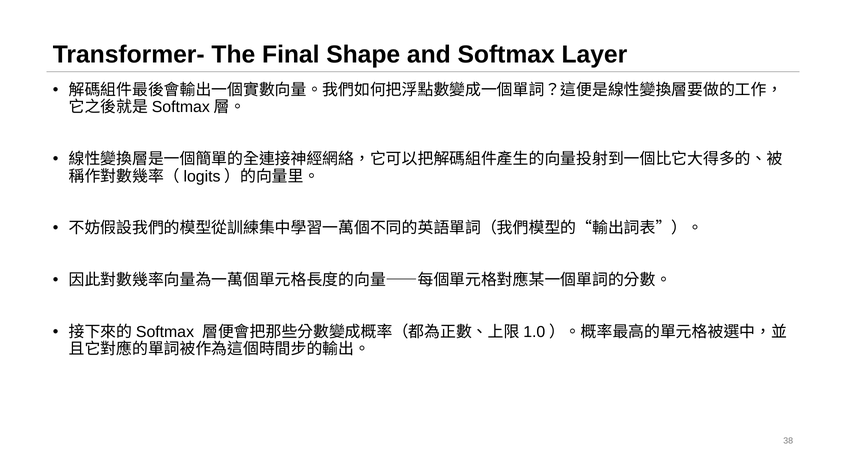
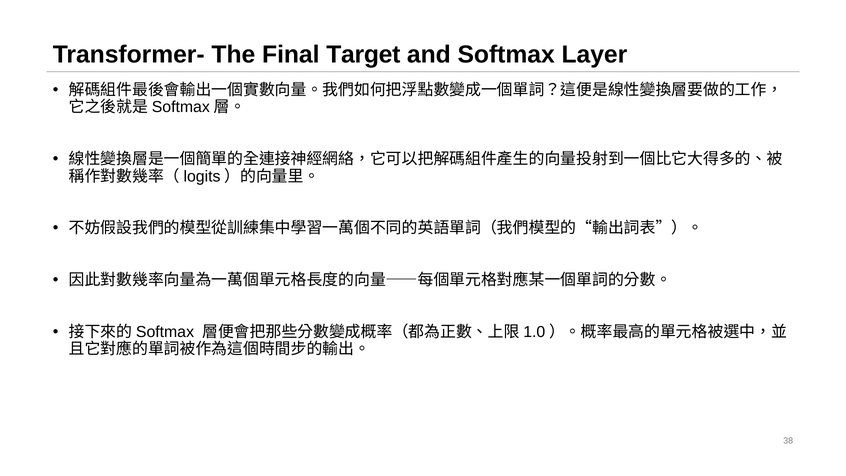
Shape: Shape -> Target
